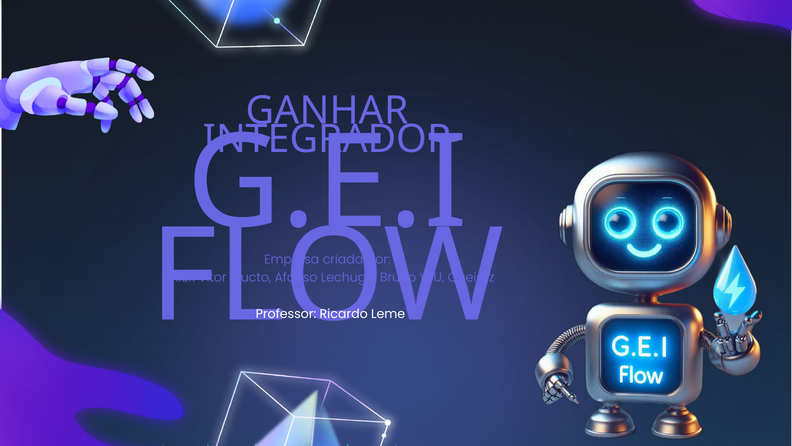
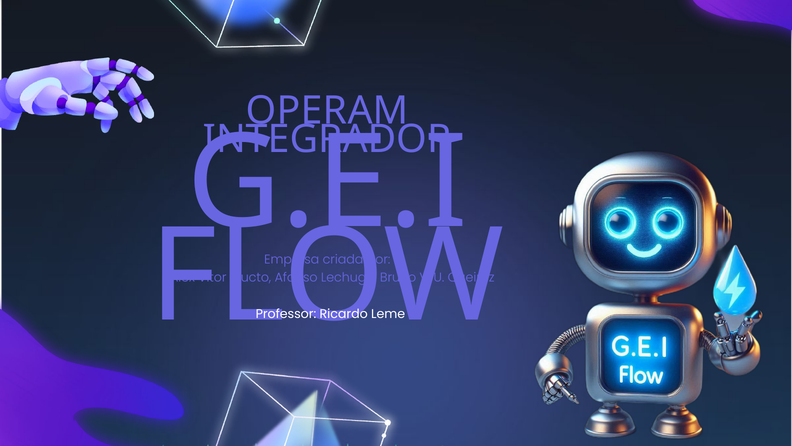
GANHAR: GANHAR -> OPERAM
